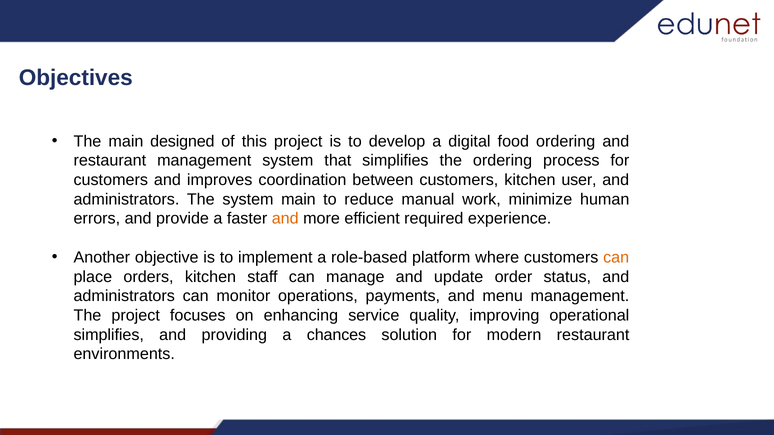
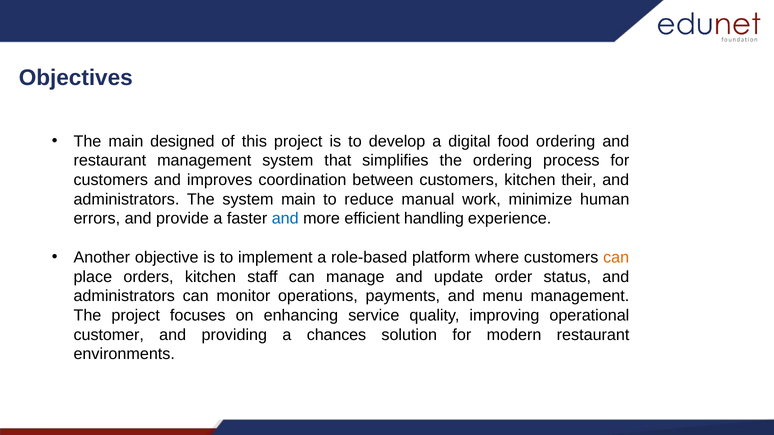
user: user -> their
and at (285, 219) colour: orange -> blue
required: required -> handling
simplifies at (109, 335): simplifies -> customer
